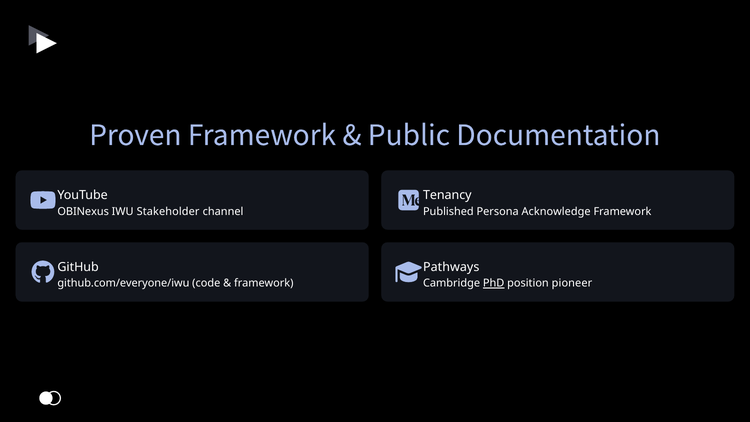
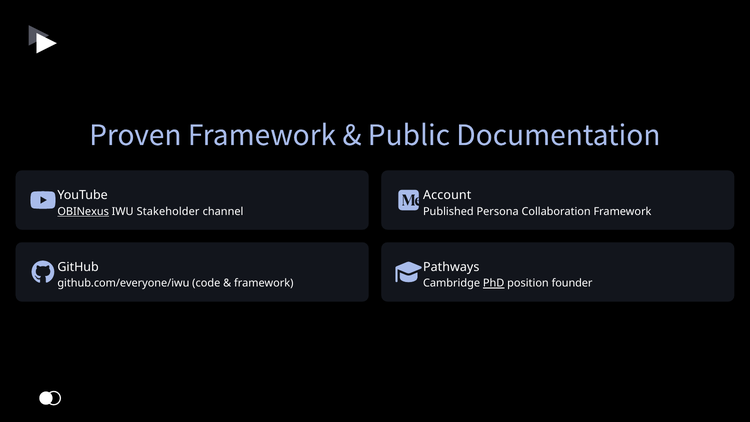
Tenancy: Tenancy -> Account
OBINexus underline: none -> present
Acknowledge: Acknowledge -> Collaboration
pioneer: pioneer -> founder
